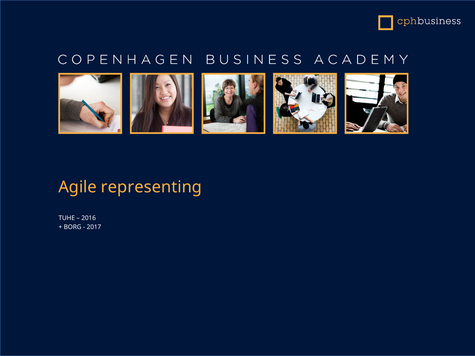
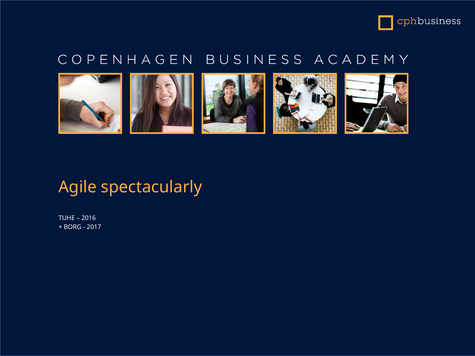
representing: representing -> spectacularly
